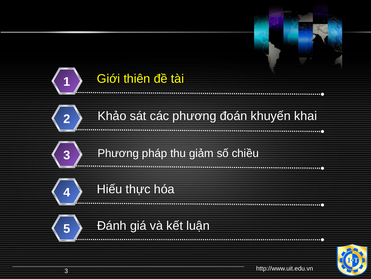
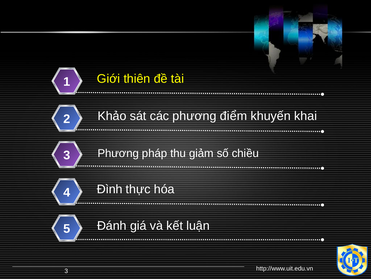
đoán: đoán -> điểm
Hiếu: Hiếu -> Đình
